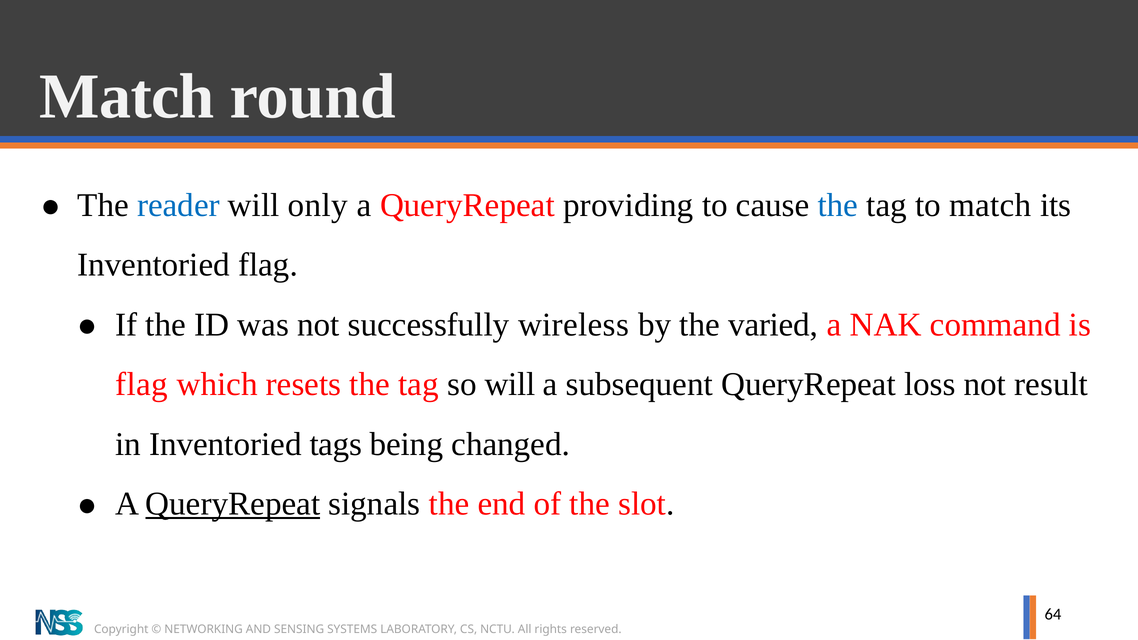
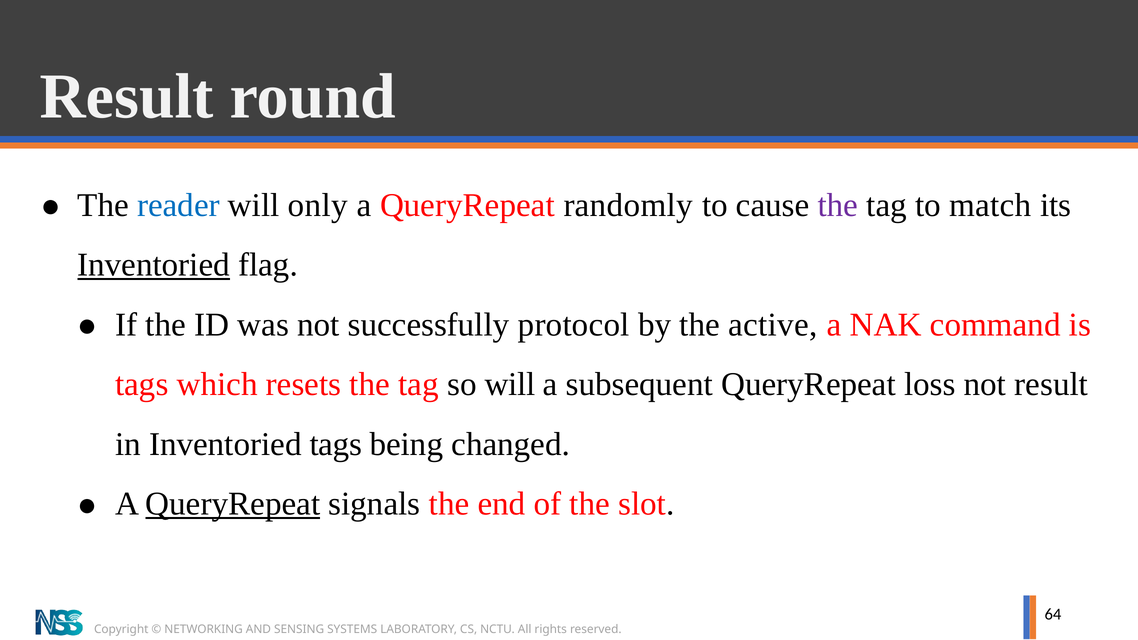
Match at (127, 97): Match -> Result
providing: providing -> randomly
the at (838, 205) colour: blue -> purple
Inventoried at (154, 265) underline: none -> present
wireless: wireless -> protocol
varied: varied -> active
flag at (142, 384): flag -> tags
